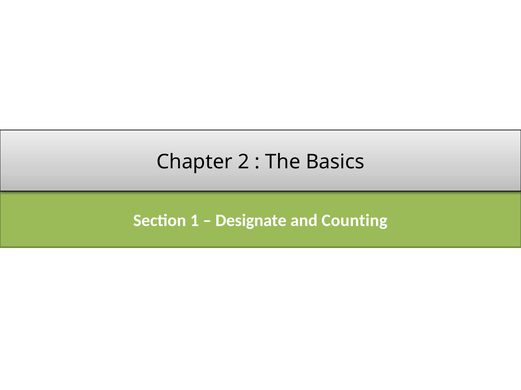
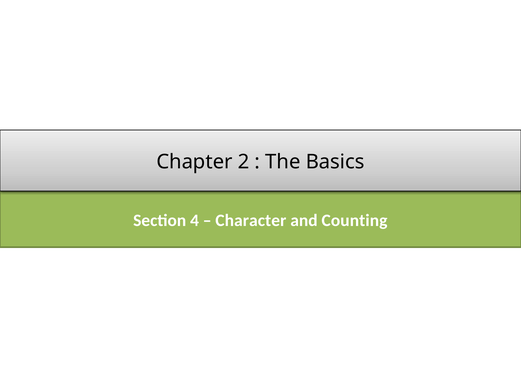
1: 1 -> 4
Designate: Designate -> Character
